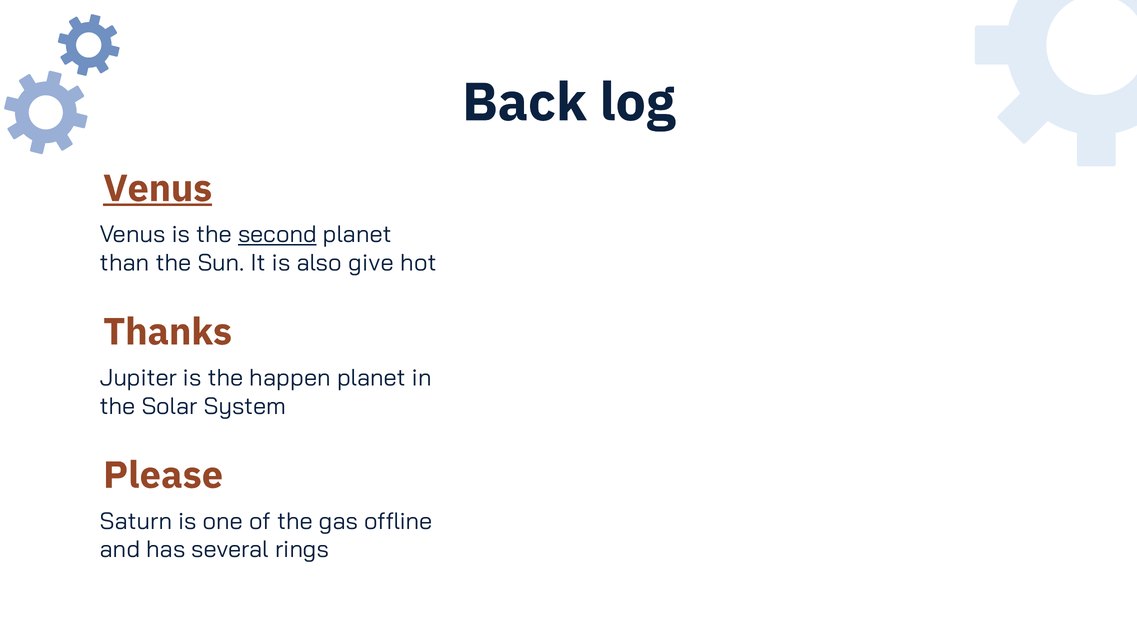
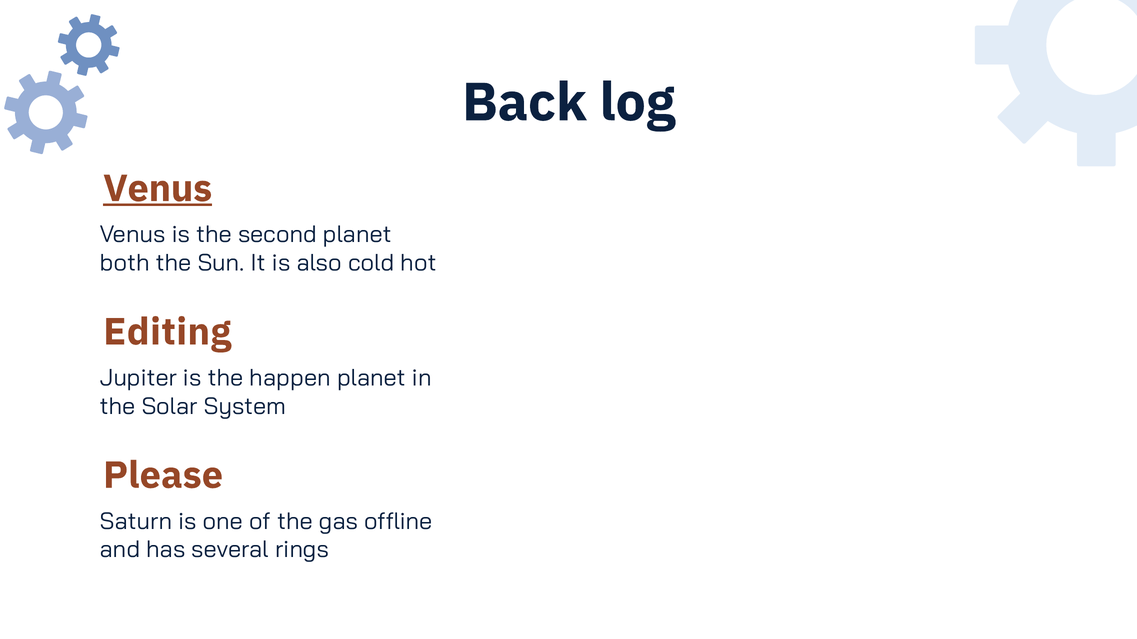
second underline: present -> none
than: than -> both
give: give -> cold
Thanks: Thanks -> Editing
